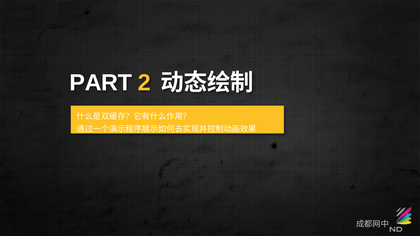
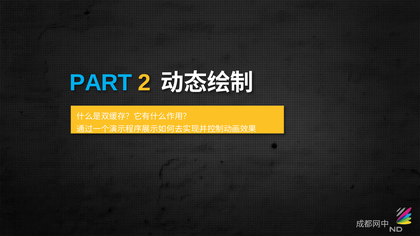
PART colour: white -> light blue
